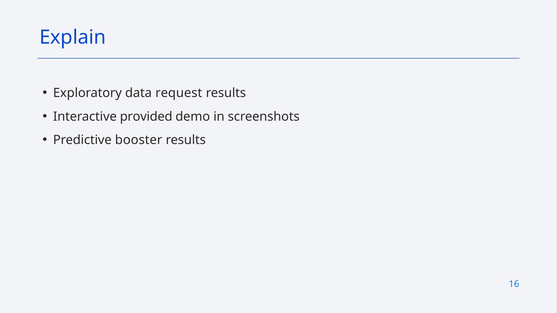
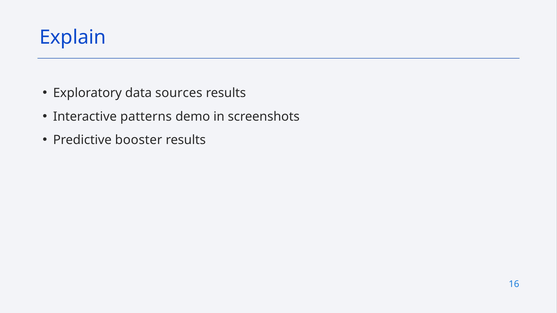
request: request -> sources
provided: provided -> patterns
